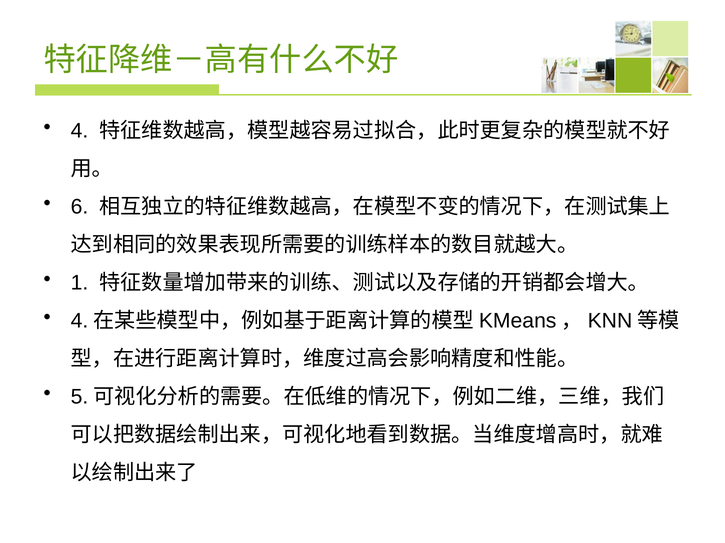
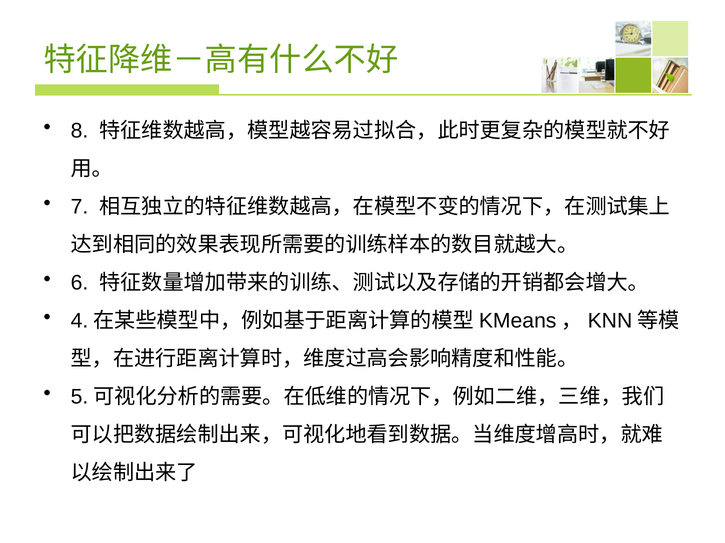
4: 4 -> 8
6: 6 -> 7
1: 1 -> 6
